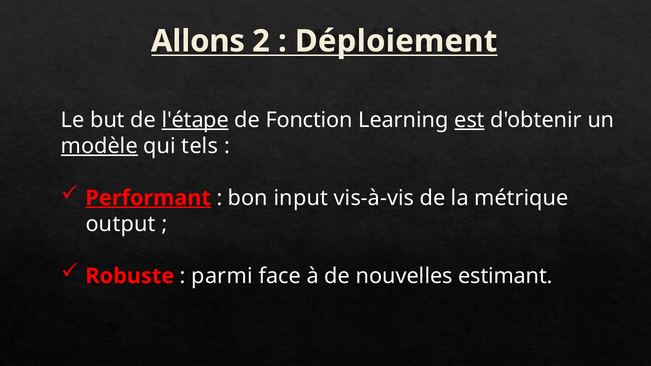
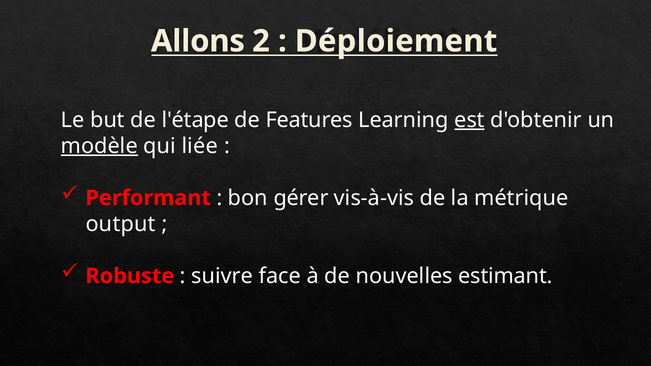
l'étape underline: present -> none
Fonction: Fonction -> Features
tels: tels -> liée
Performant underline: present -> none
input: input -> gérer
parmi: parmi -> suivre
